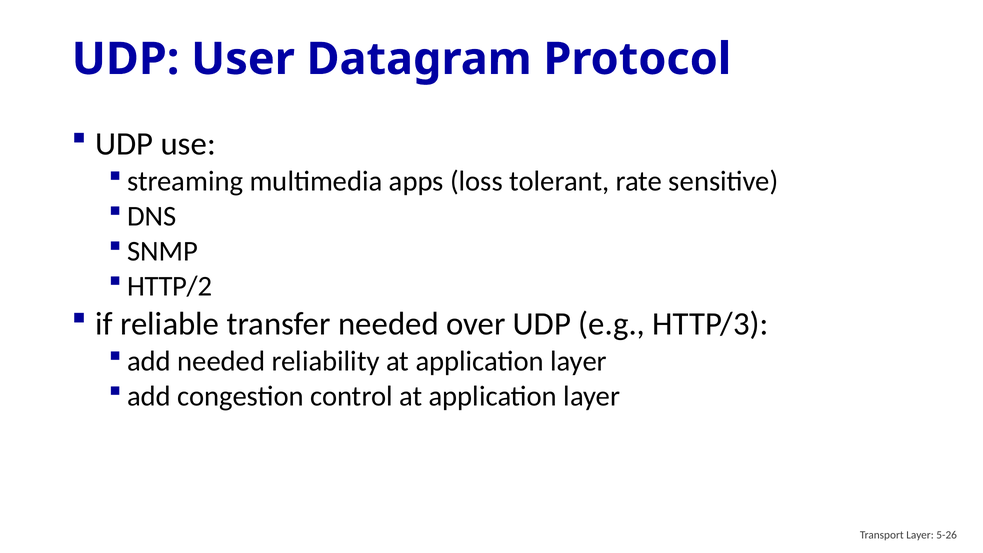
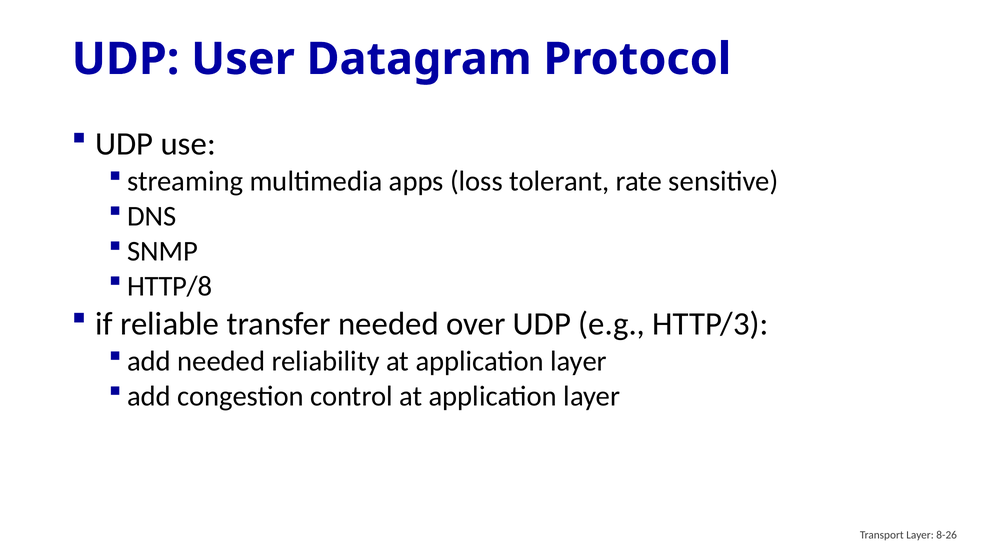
HTTP/2: HTTP/2 -> HTTP/8
5-26: 5-26 -> 8-26
